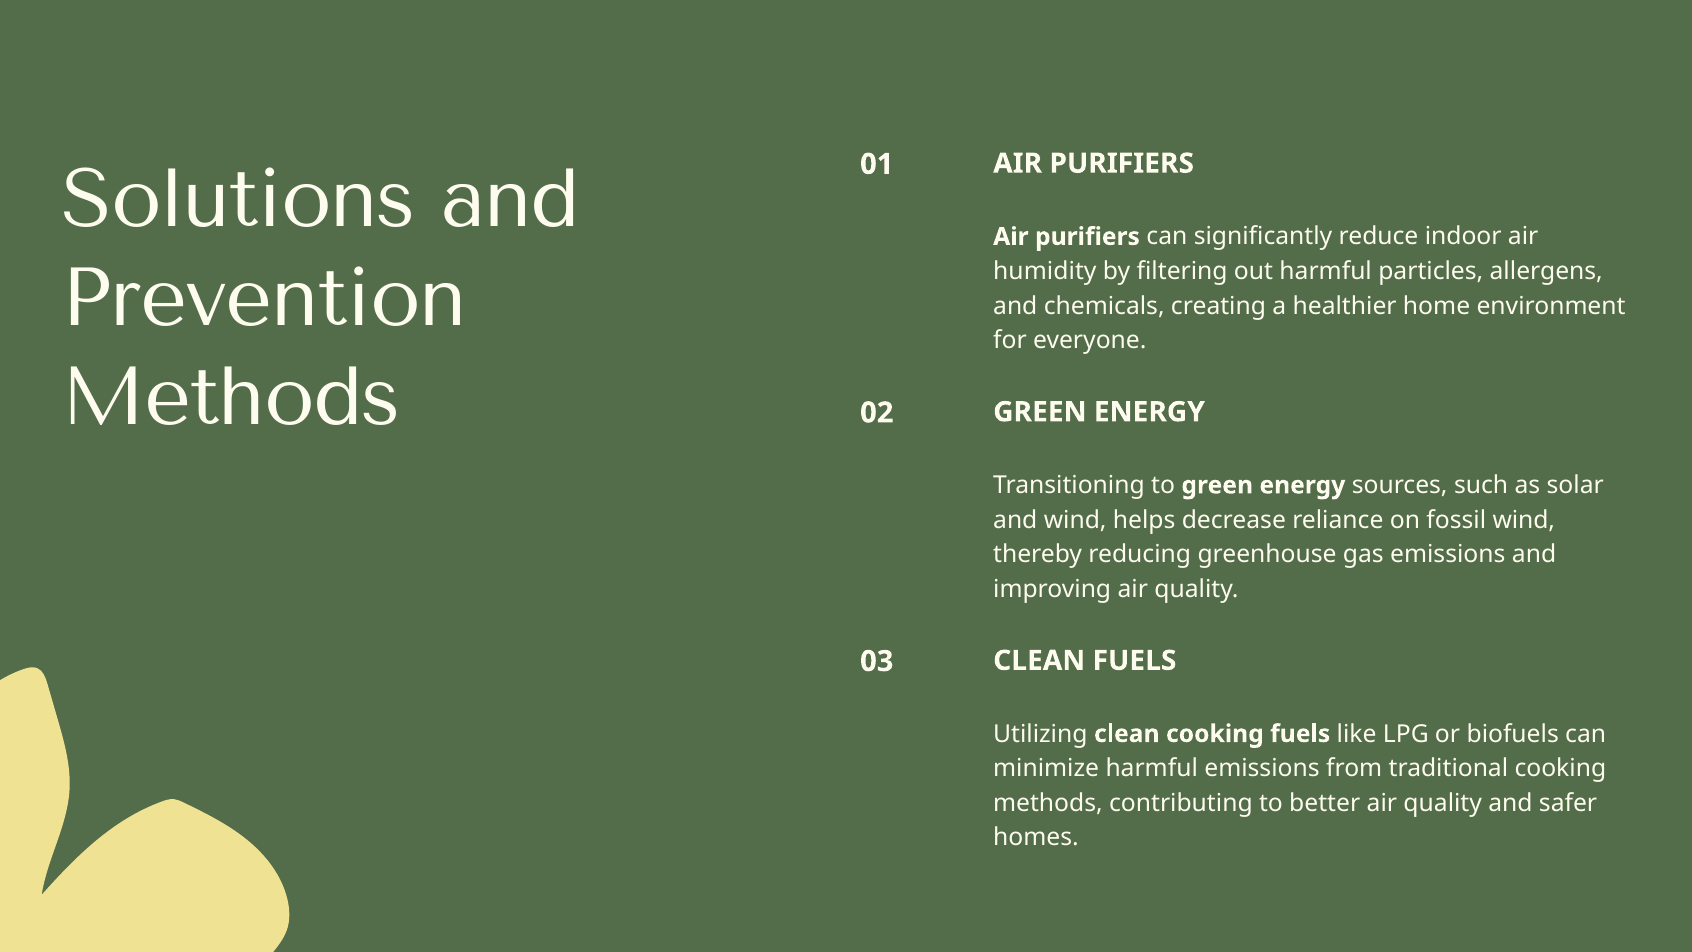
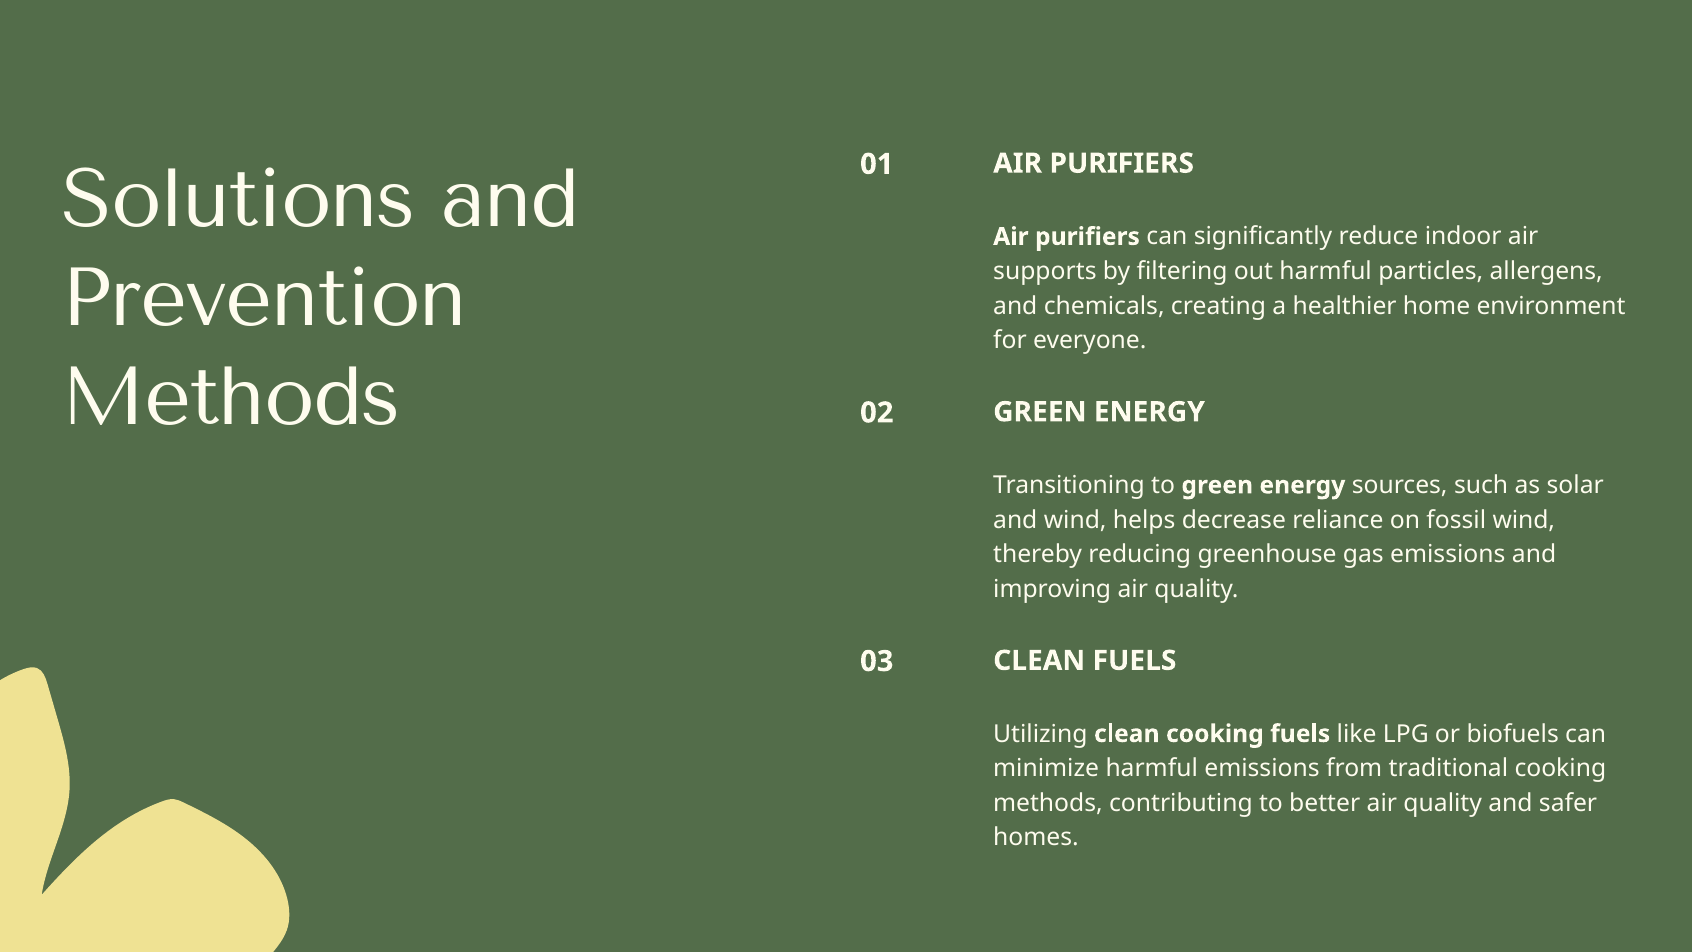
humidity: humidity -> supports
